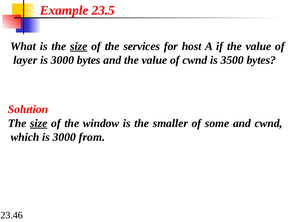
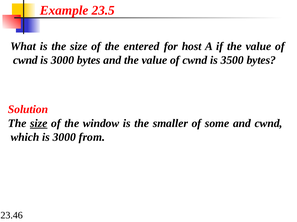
size at (79, 46) underline: present -> none
services: services -> entered
layer at (25, 60): layer -> cwnd
